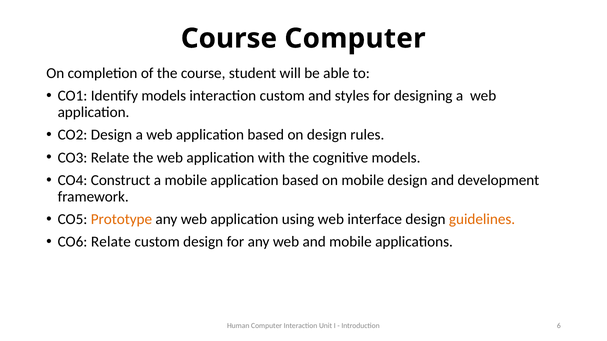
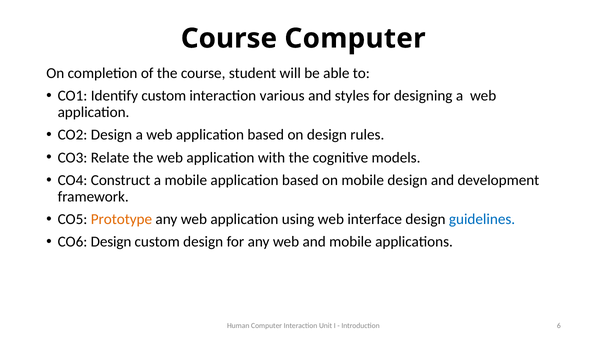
Identify models: models -> custom
interaction custom: custom -> various
guidelines colour: orange -> blue
CO6 Relate: Relate -> Design
